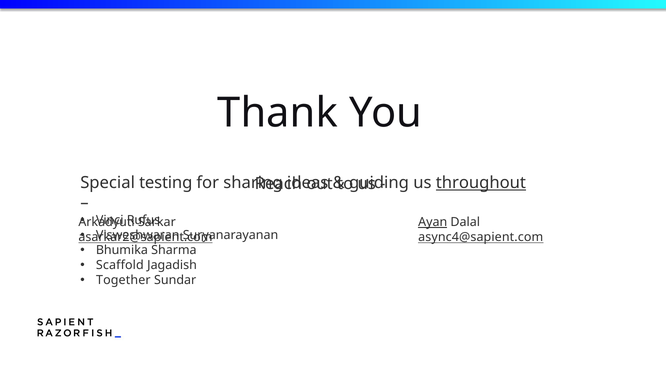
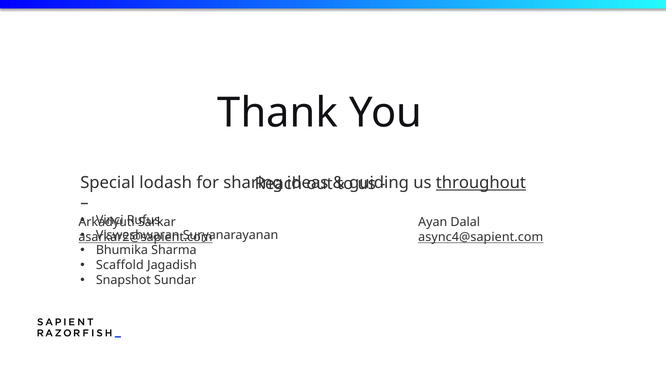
testing: testing -> lodash
Ayan underline: present -> none
Together: Together -> Snapshot
